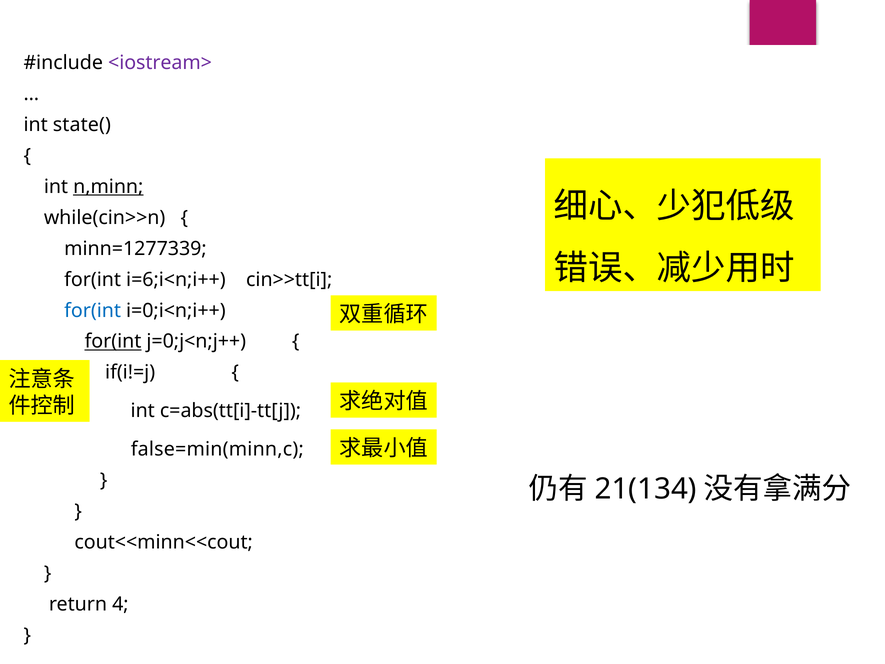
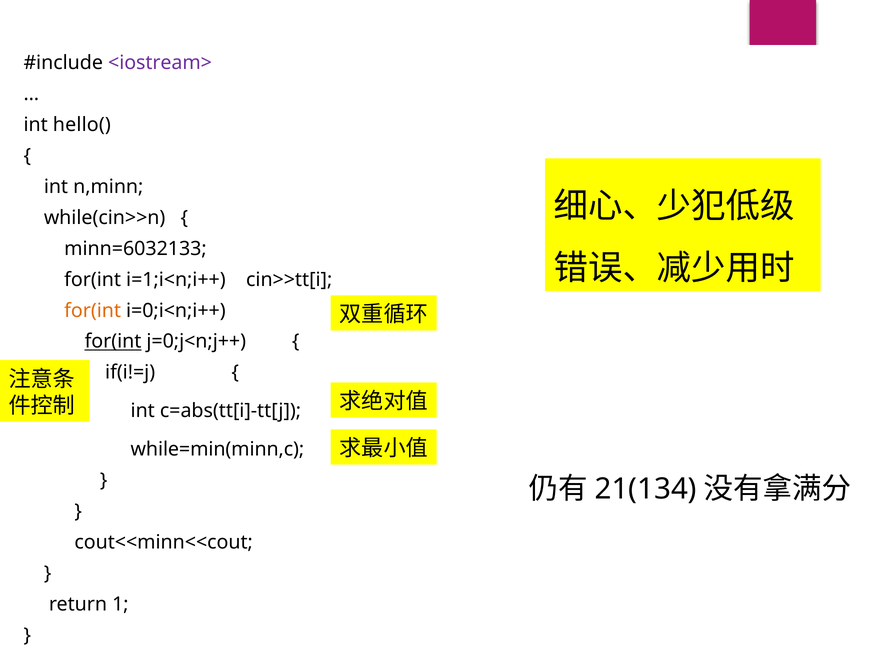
state(: state( -> hello(
n,minn underline: present -> none
minn=1277339: minn=1277339 -> minn=6032133
i=6;i<n;i++: i=6;i<n;i++ -> i=1;i<n;i++
for(int at (93, 310) colour: blue -> orange
false=min(minn,c: false=min(minn,c -> while=min(minn,c
4: 4 -> 1
